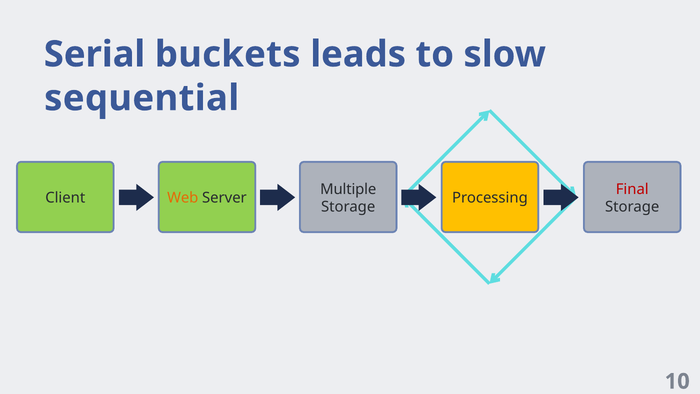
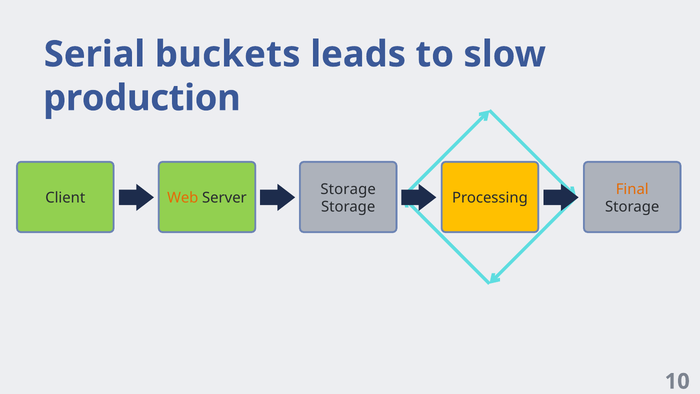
sequential: sequential -> production
Multiple at (348, 189): Multiple -> Storage
Final colour: red -> orange
